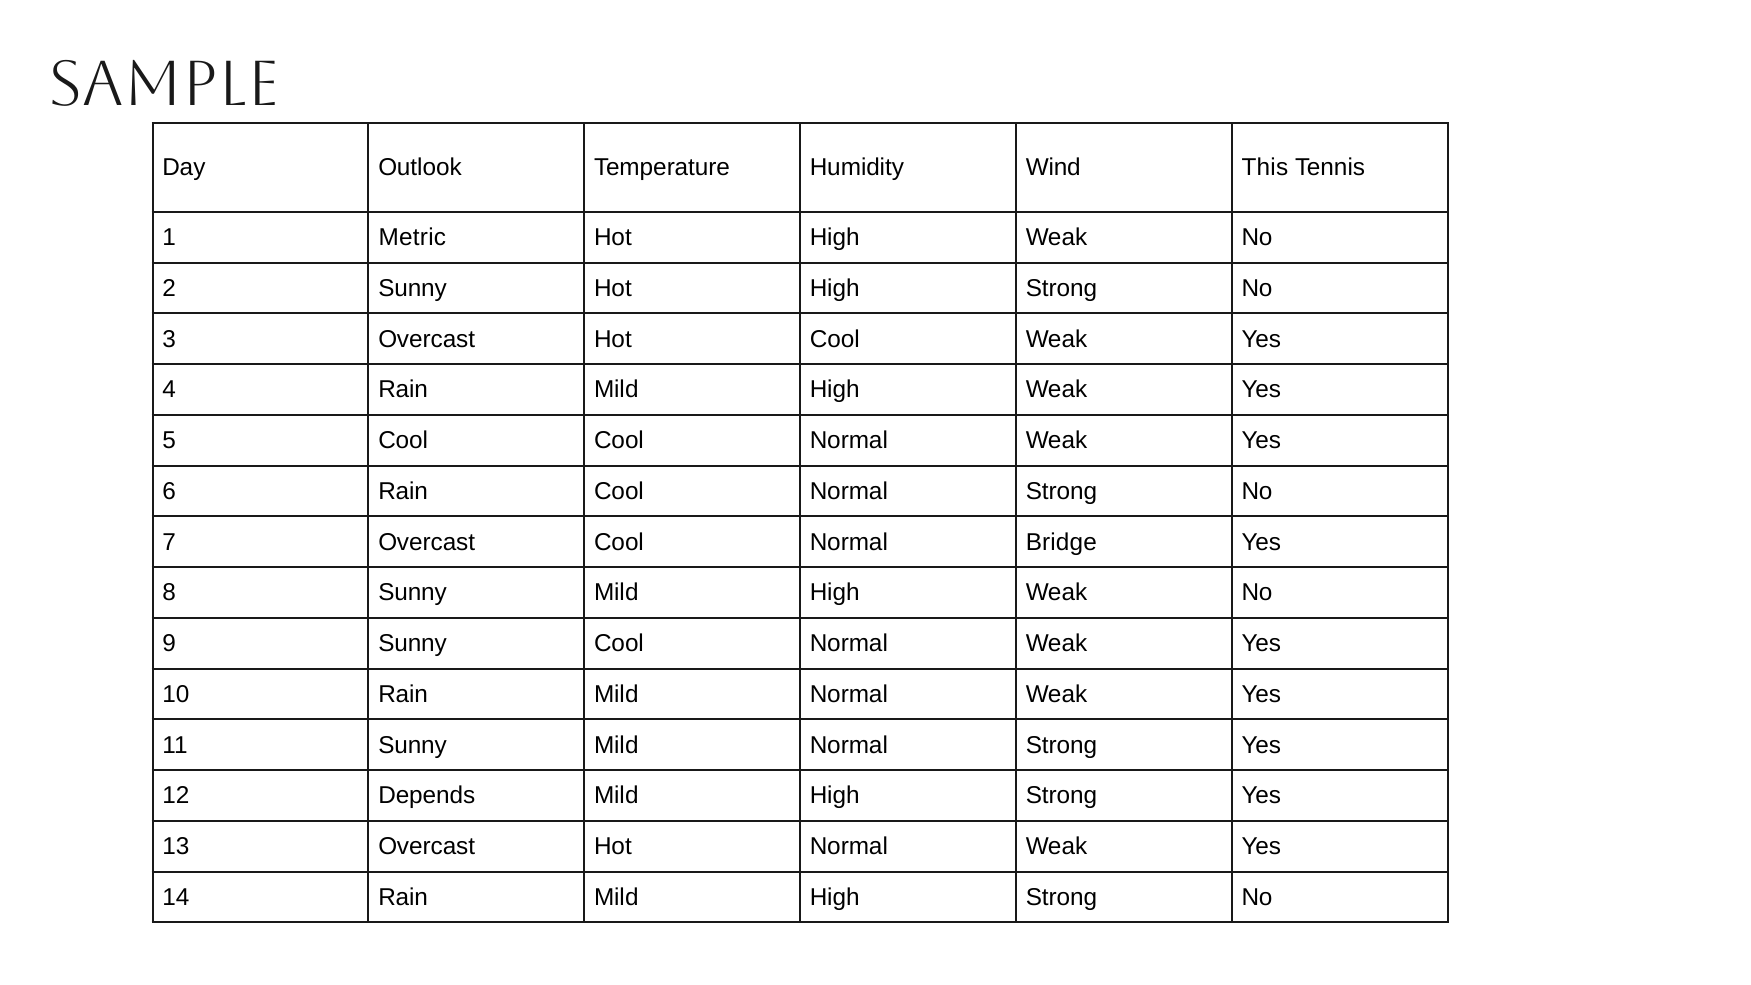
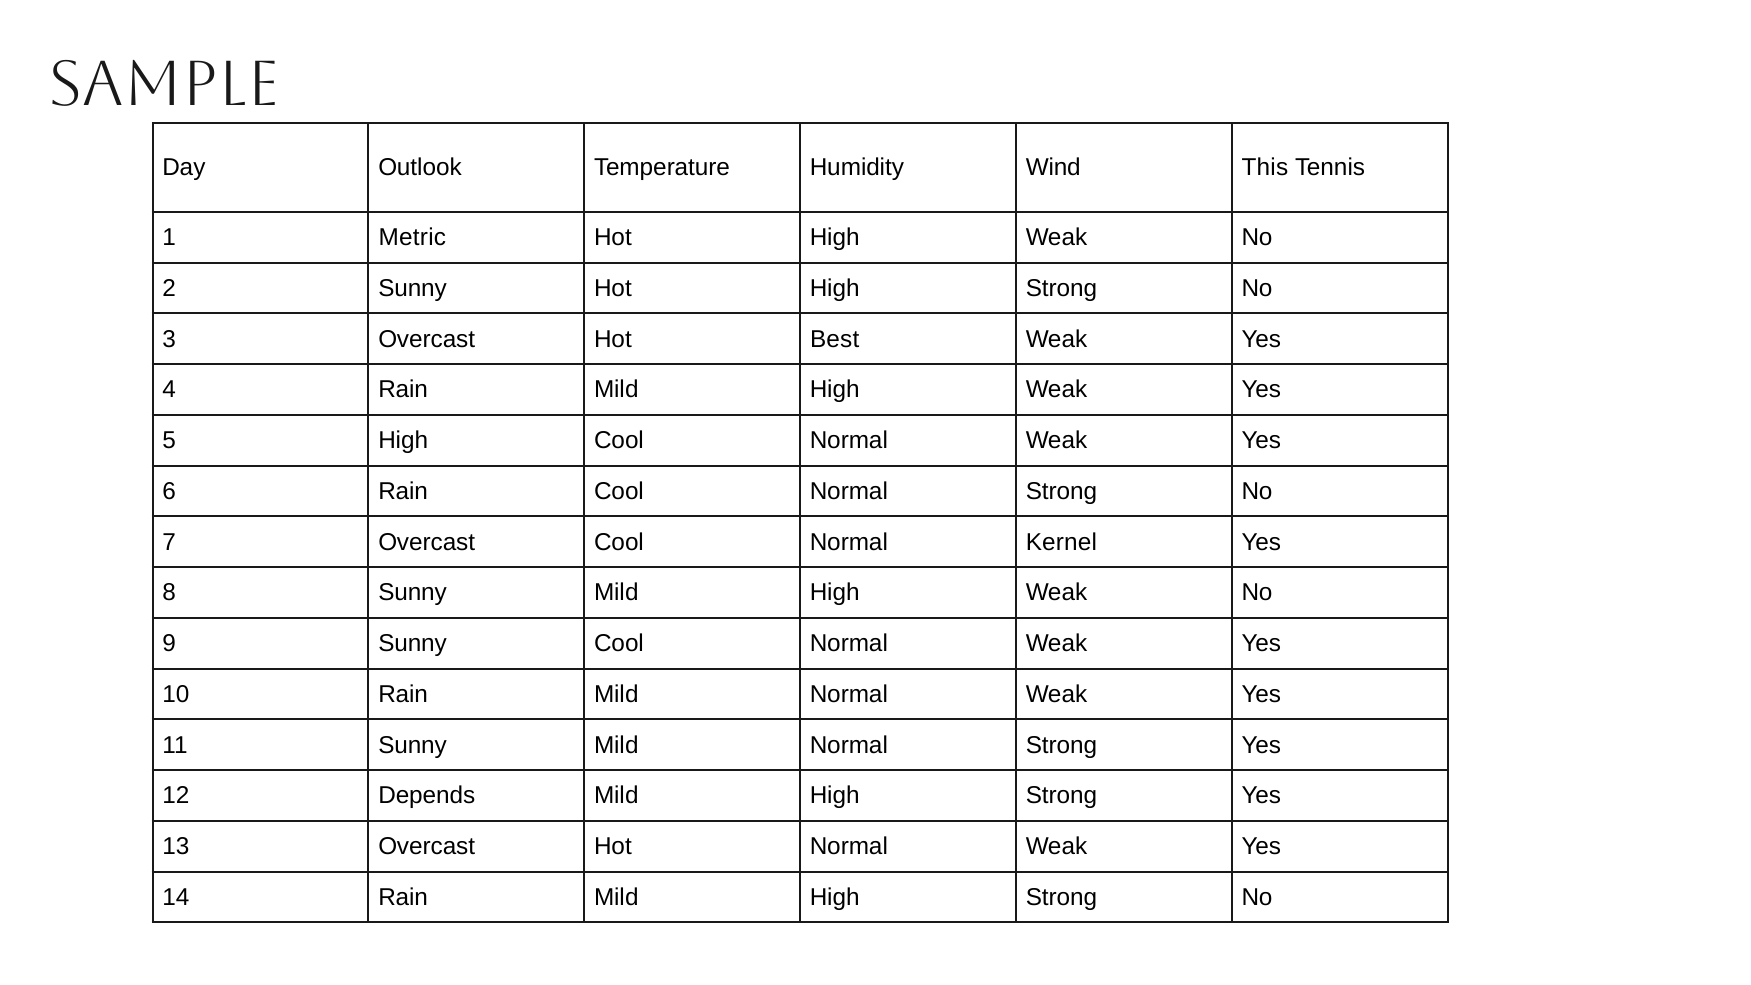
Hot Cool: Cool -> Best
5 Cool: Cool -> High
Bridge: Bridge -> Kernel
